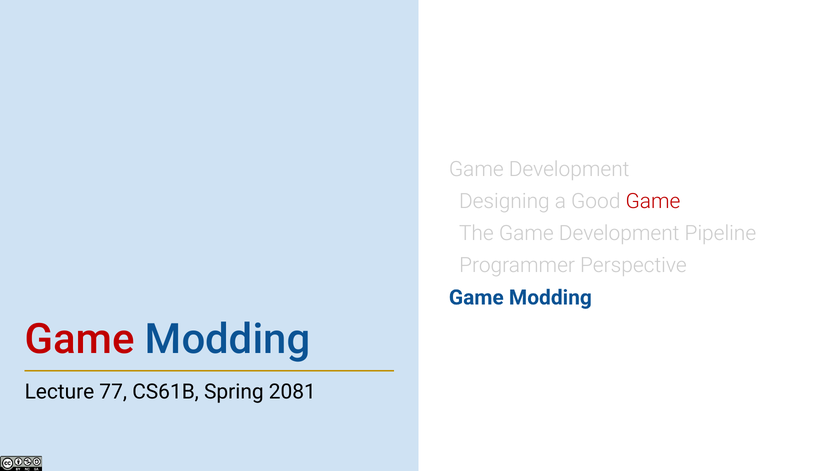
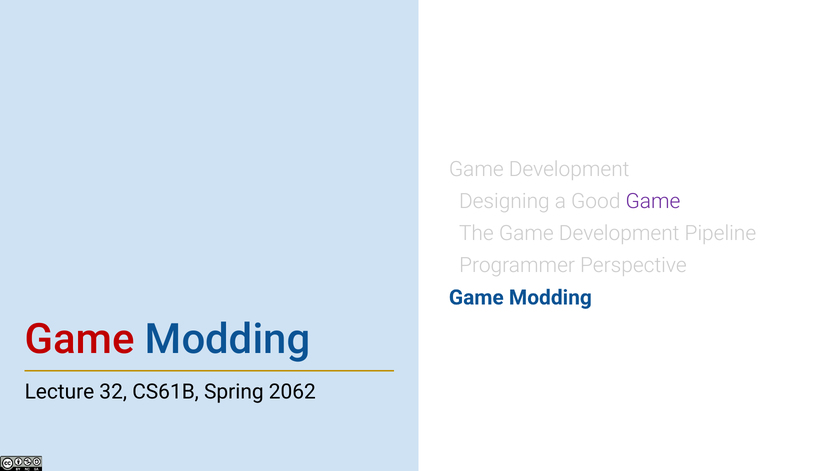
Game at (653, 201) colour: red -> purple
77: 77 -> 32
2081: 2081 -> 2062
